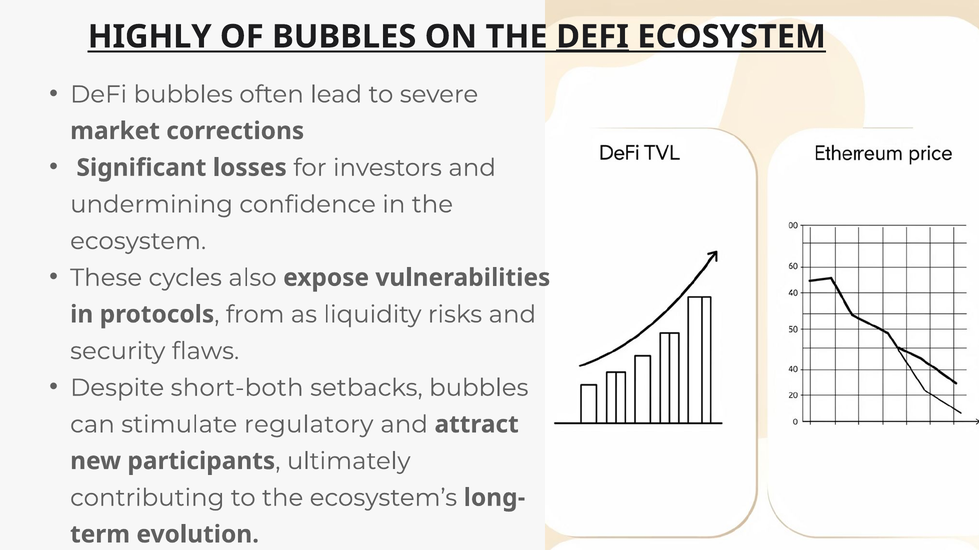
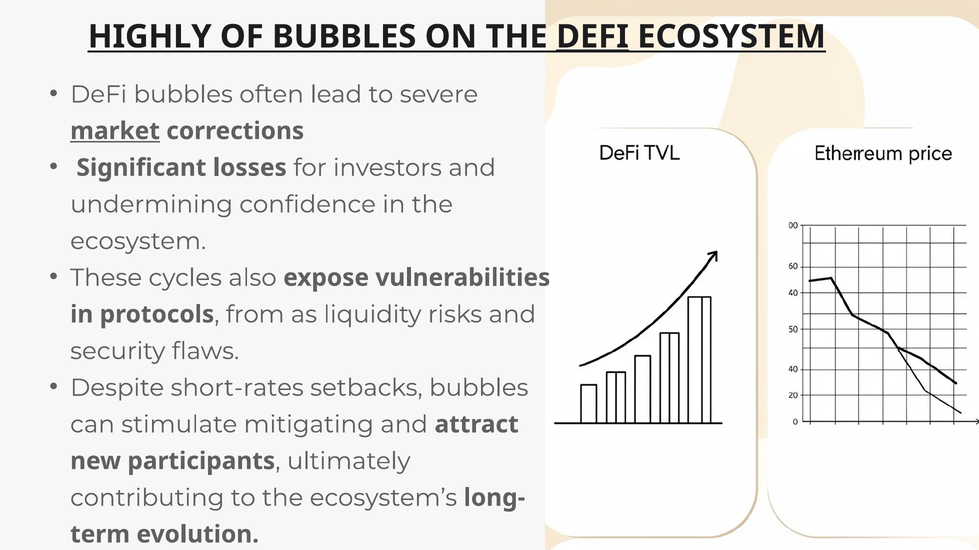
market underline: none -> present
short-both: short-both -> short-rates
regulatory: regulatory -> mitigating
